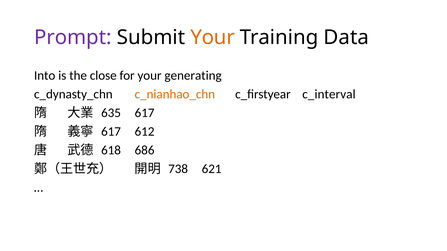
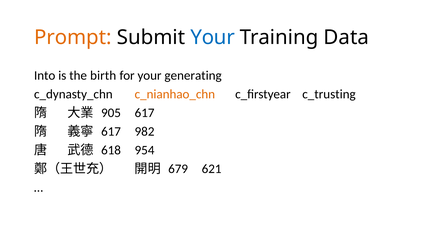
Prompt colour: purple -> orange
Your at (213, 38) colour: orange -> blue
close: close -> birth
c_interval: c_interval -> c_trusting
635: 635 -> 905
612: 612 -> 982
686: 686 -> 954
738: 738 -> 679
